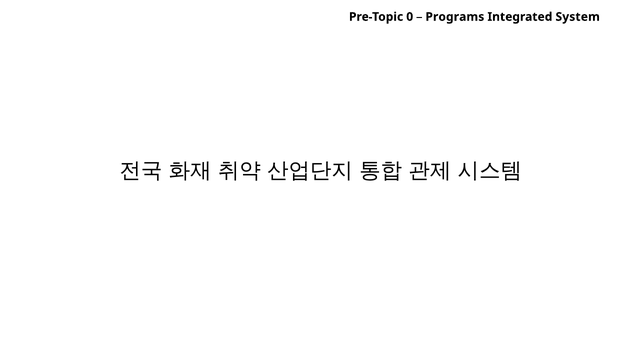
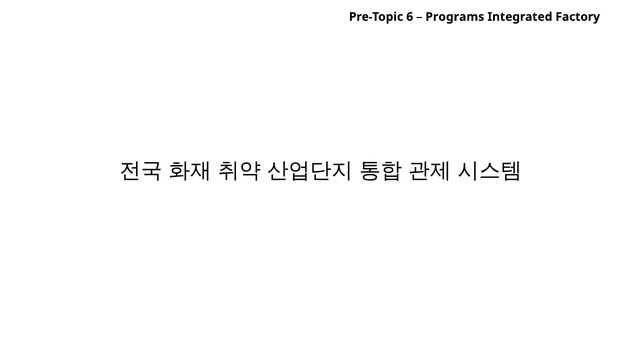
0: 0 -> 6
System: System -> Factory
